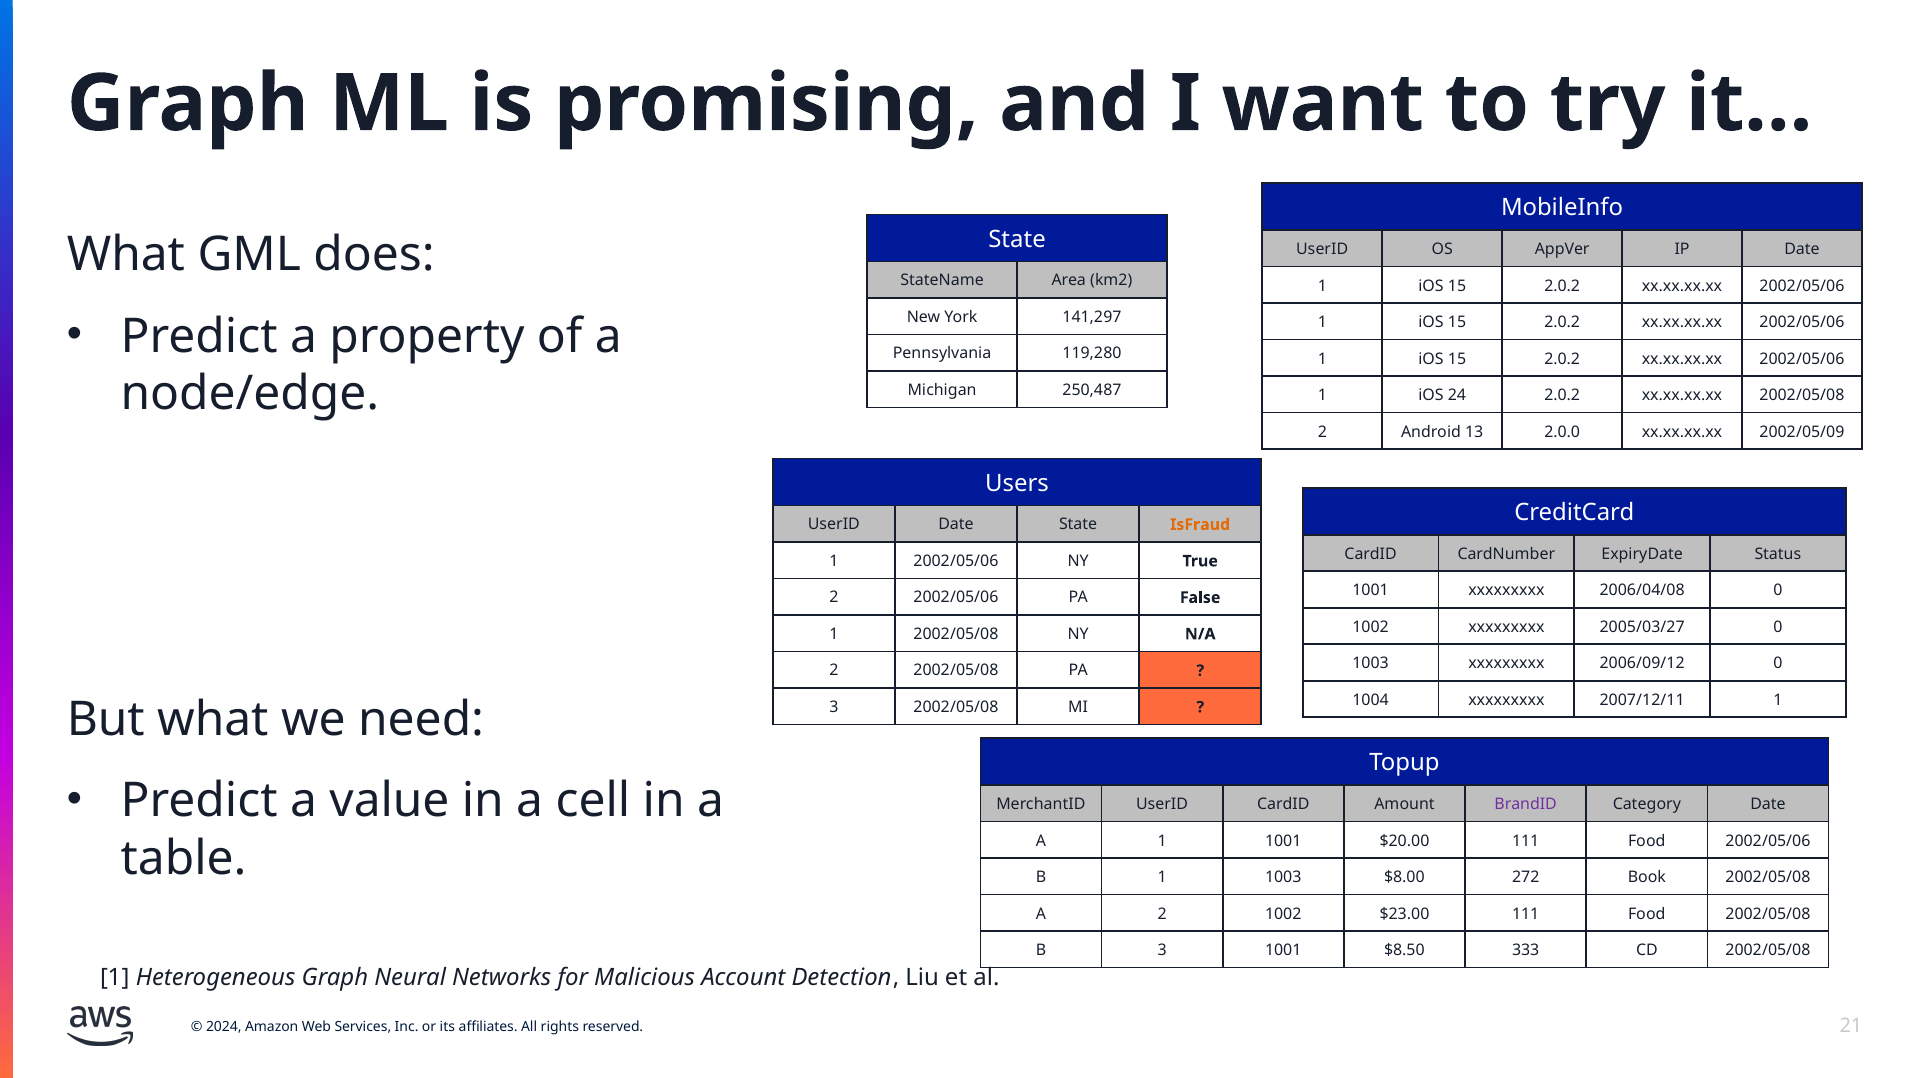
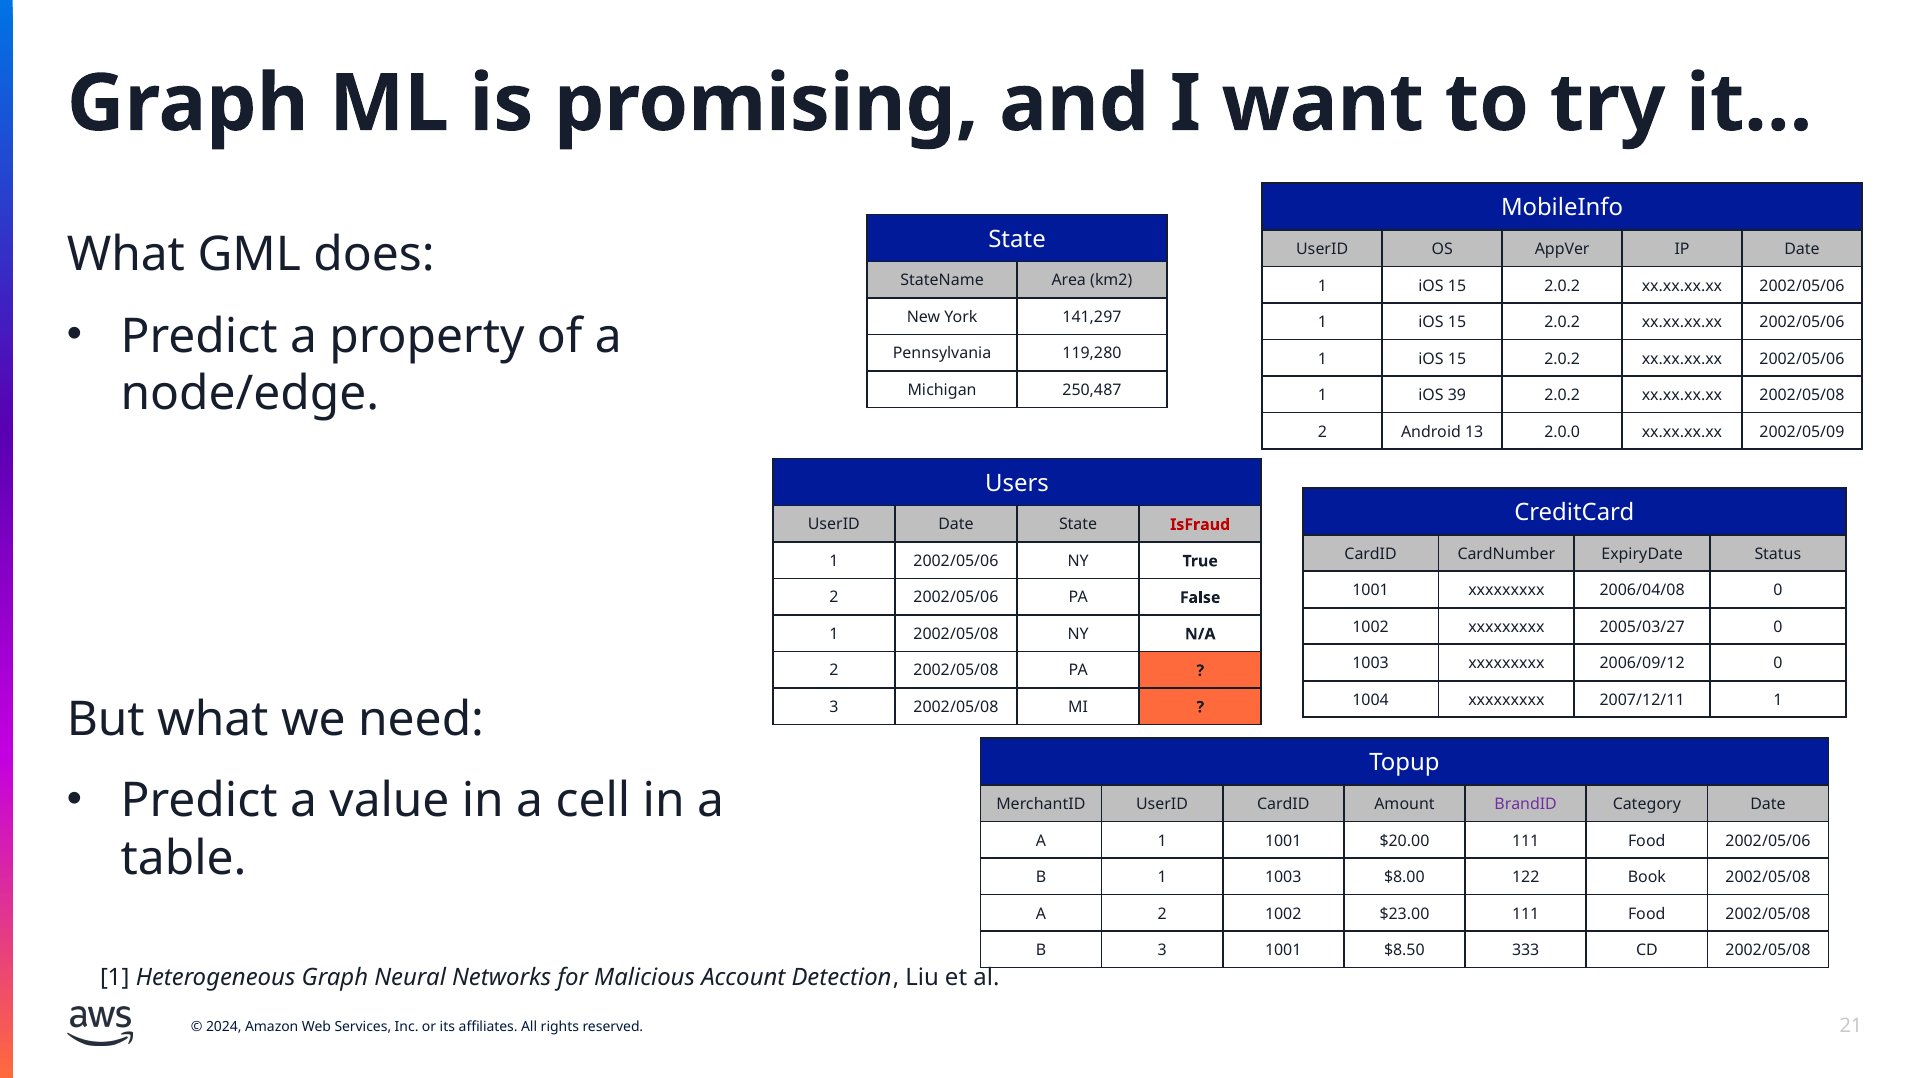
24: 24 -> 39
IsFraud colour: orange -> red
272: 272 -> 122
